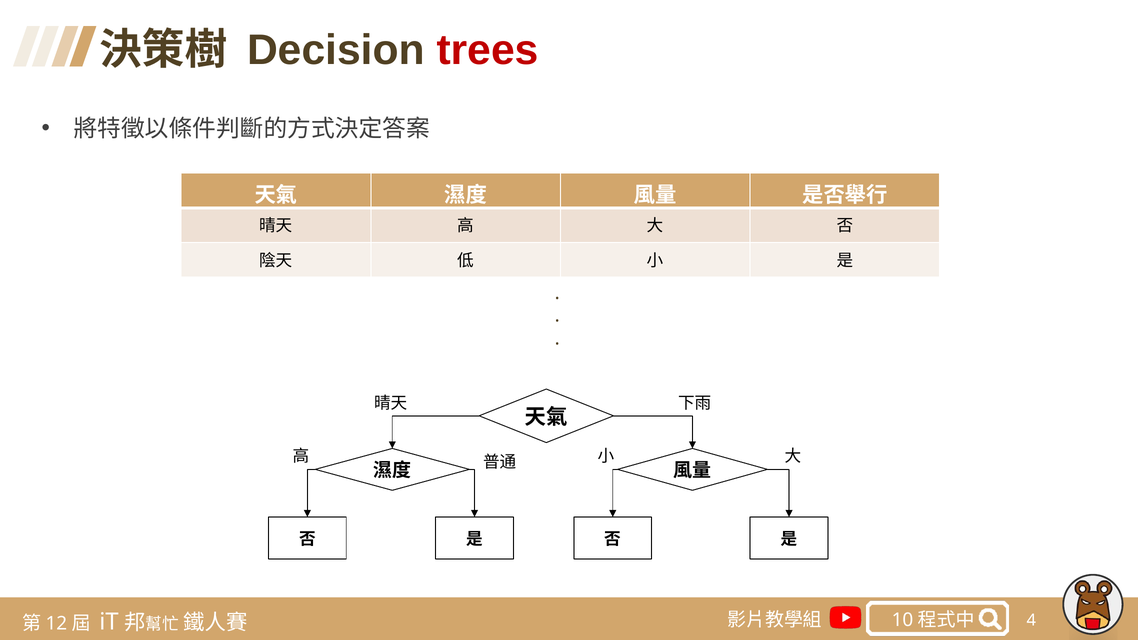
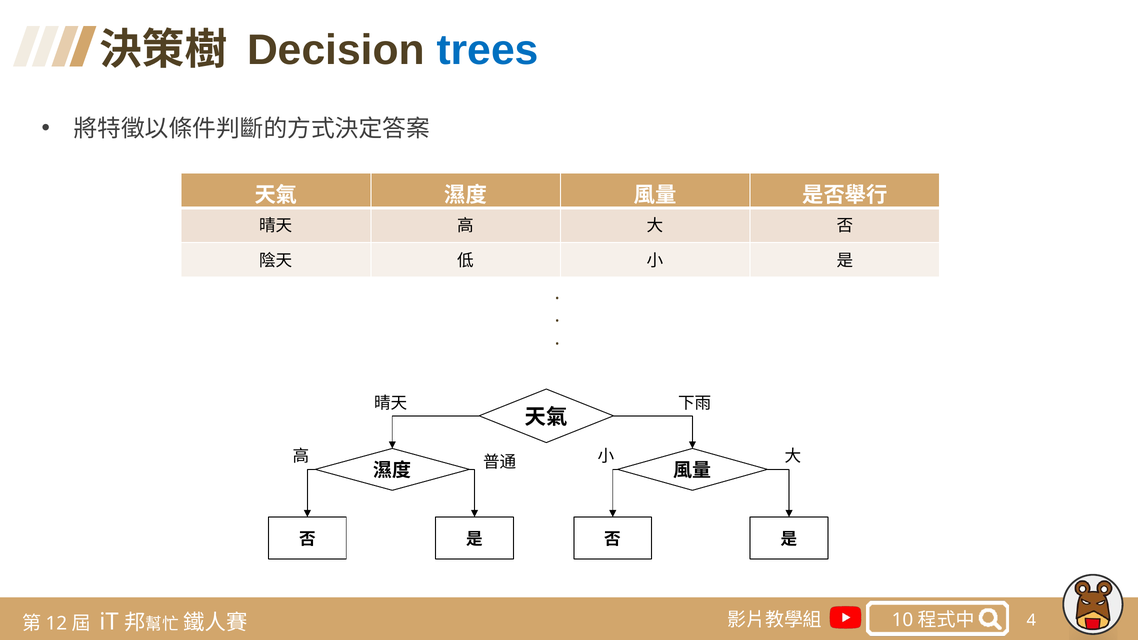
trees colour: red -> blue
